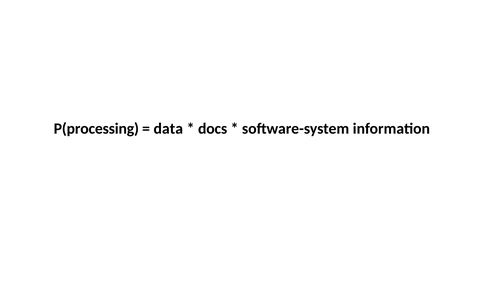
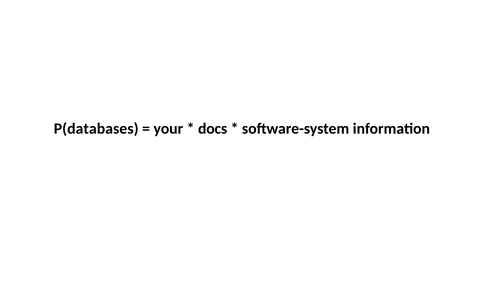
P(processing: P(processing -> P(databases
data: data -> your
